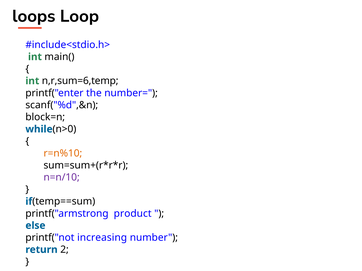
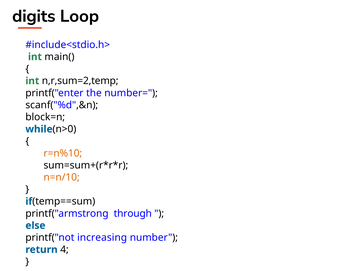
loops: loops -> digits
n,r,sum=6,temp: n,r,sum=6,temp -> n,r,sum=2,temp
n=n/10 colour: purple -> orange
product: product -> through
2: 2 -> 4
